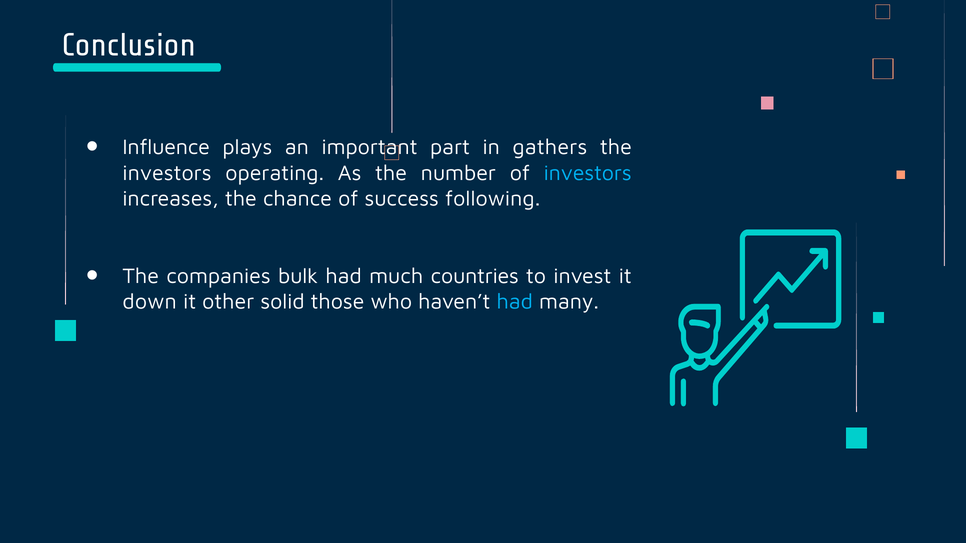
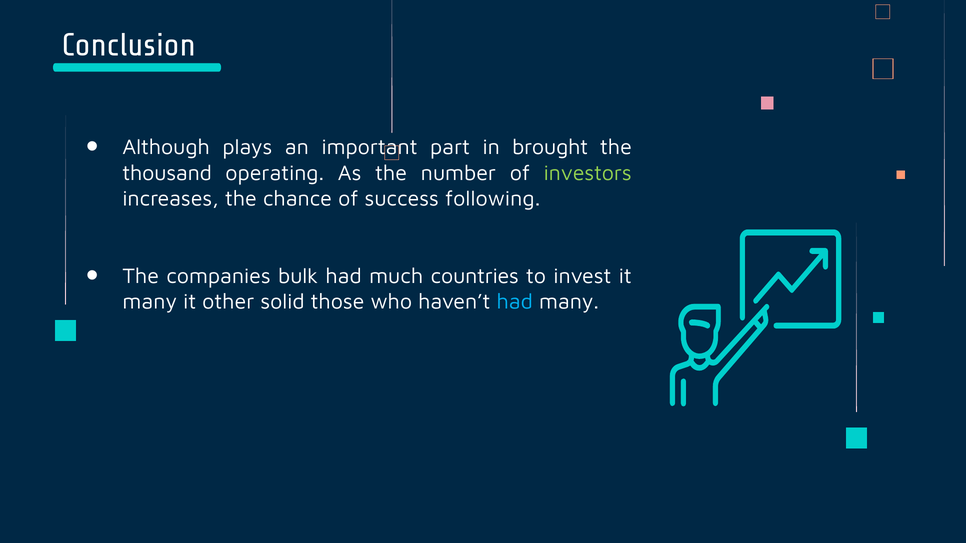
Influence: Influence -> Although
gathers: gathers -> brought
investors at (167, 173): investors -> thousand
investors at (588, 173) colour: light blue -> light green
down at (150, 302): down -> many
